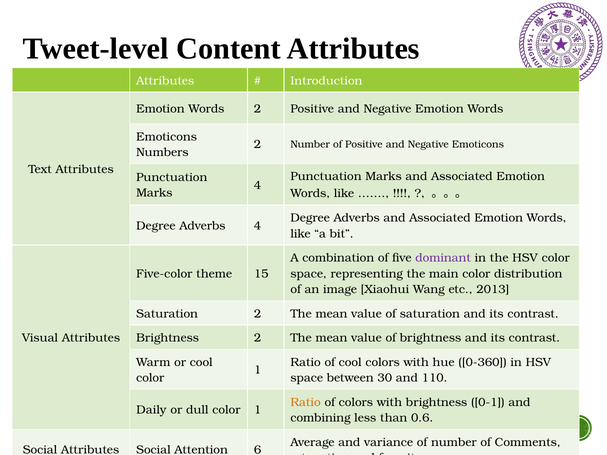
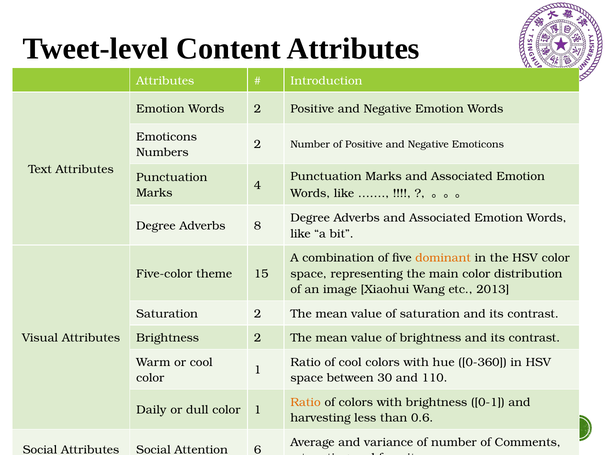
Adverbs 4: 4 -> 8
dominant colour: purple -> orange
combining: combining -> harvesting
